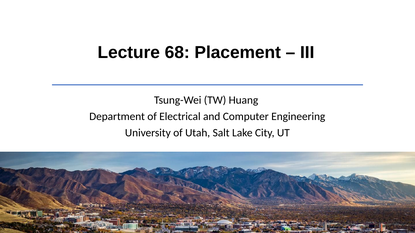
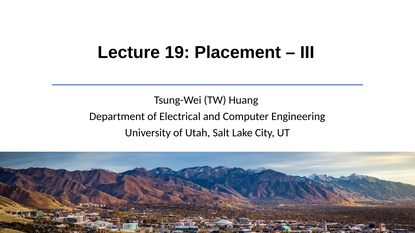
68: 68 -> 19
